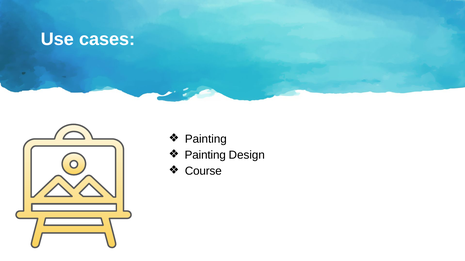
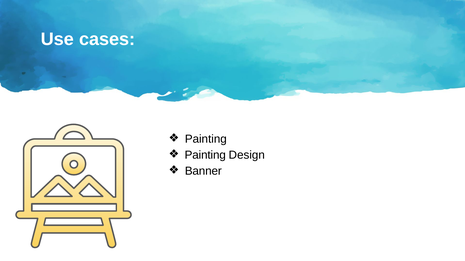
Course: Course -> Banner
